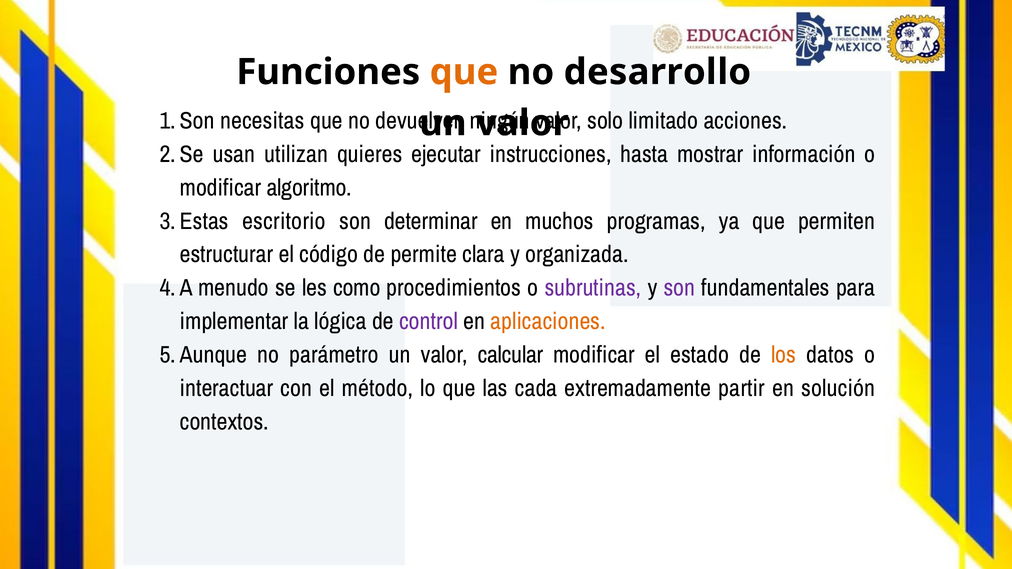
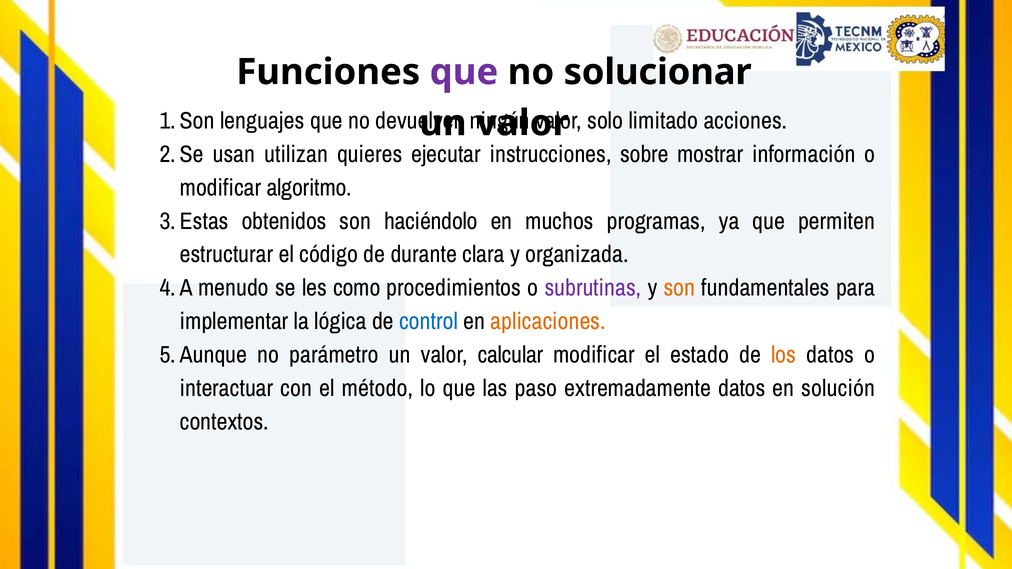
que at (464, 72) colour: orange -> purple
desarrollo: desarrollo -> solucionar
necesitas: necesitas -> lenguajes
hasta: hasta -> sobre
escritorio: escritorio -> obtenidos
determinar: determinar -> haciéndolo
permite: permite -> durante
son at (679, 288) colour: purple -> orange
control colour: purple -> blue
cada: cada -> paso
extremadamente partir: partir -> datos
